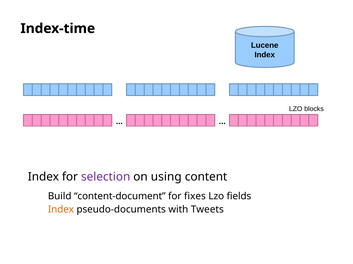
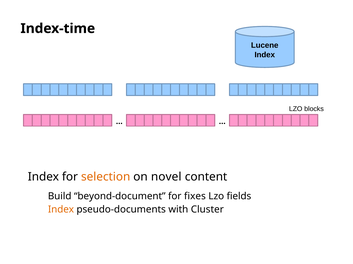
selection colour: purple -> orange
using: using -> novel
content-document: content-document -> beyond-document
Tweets: Tweets -> Cluster
